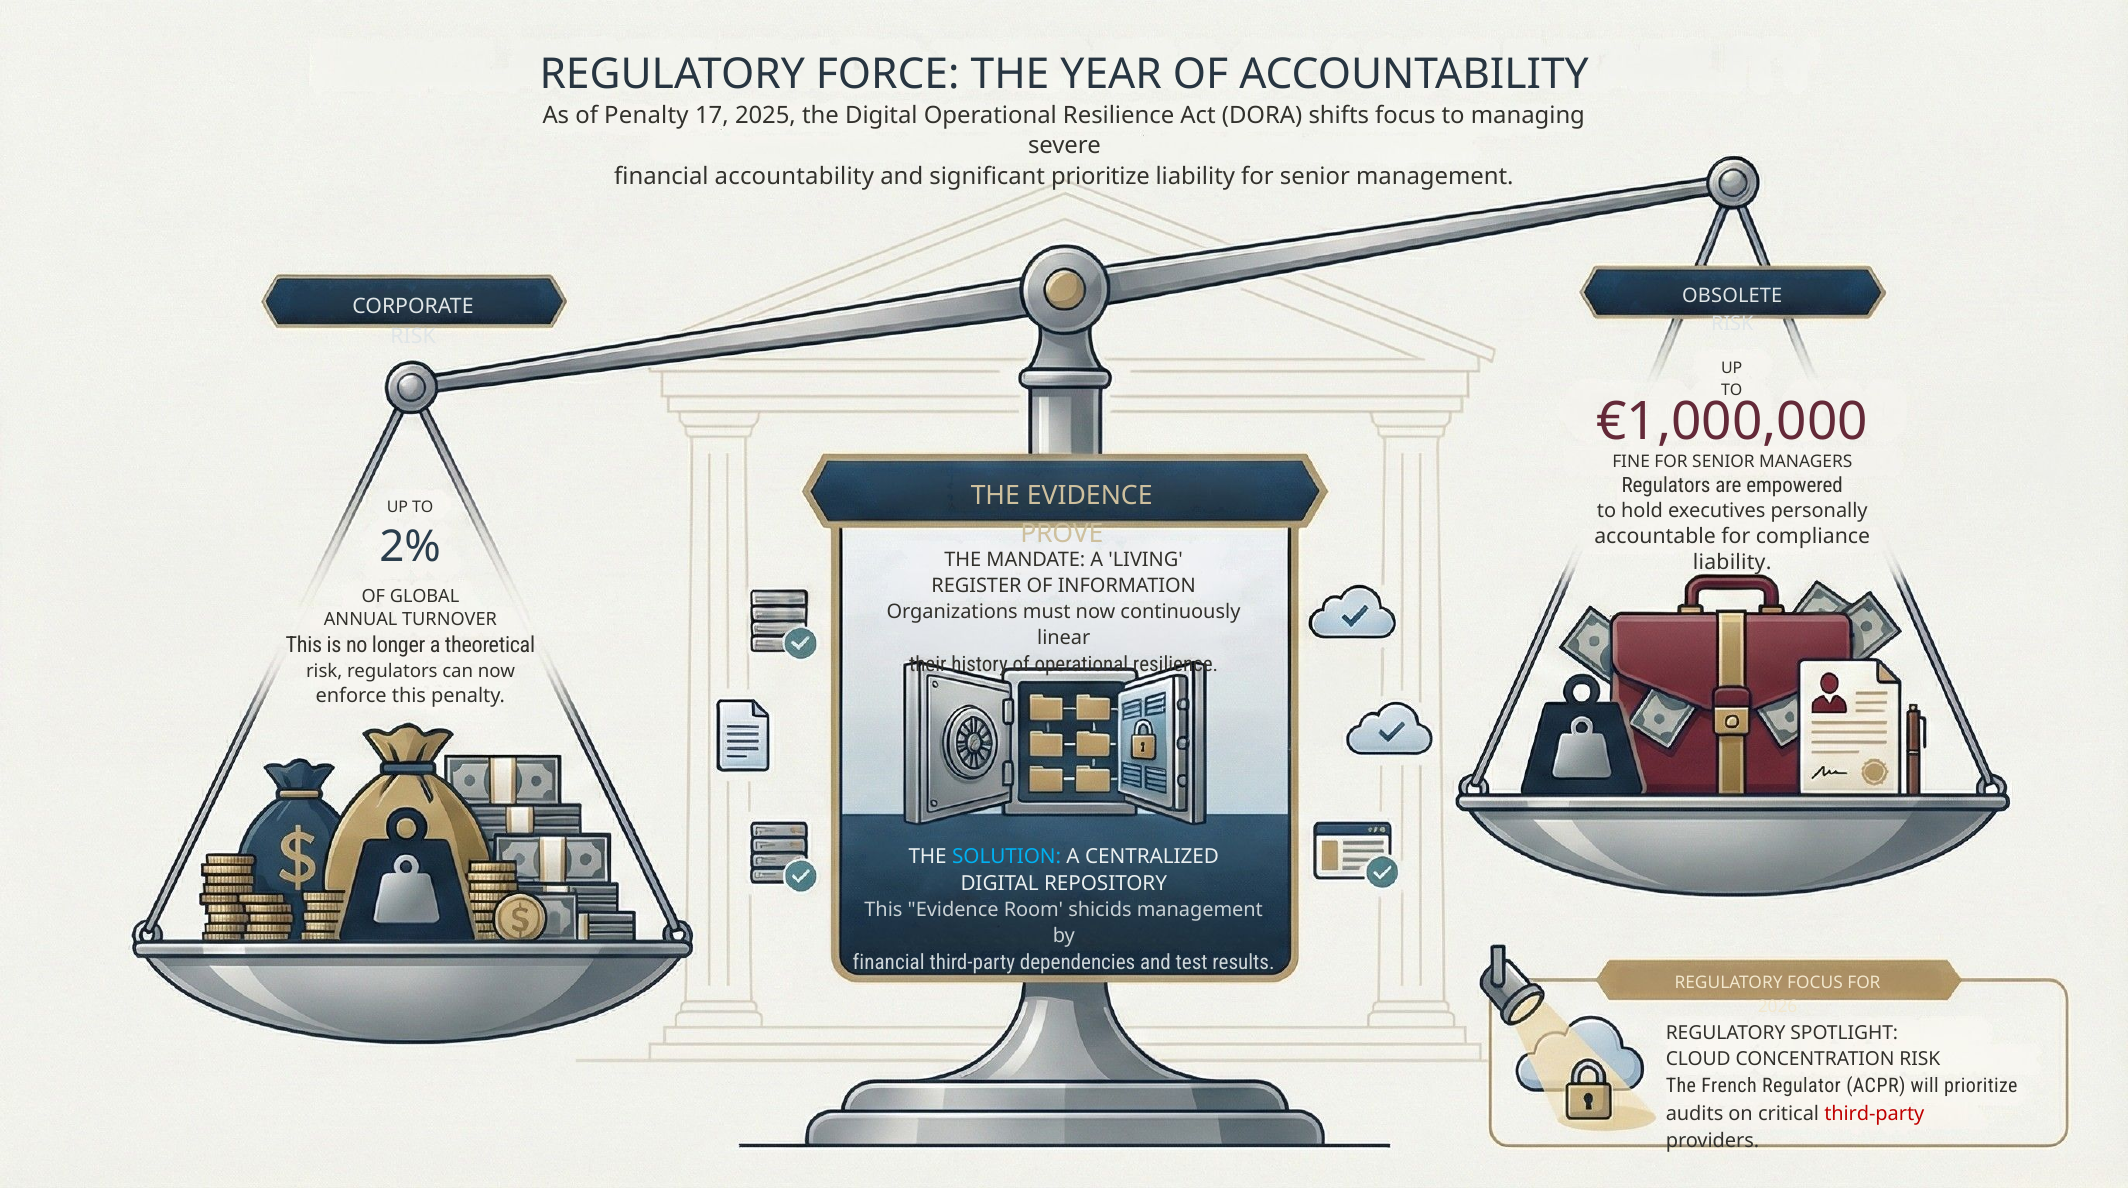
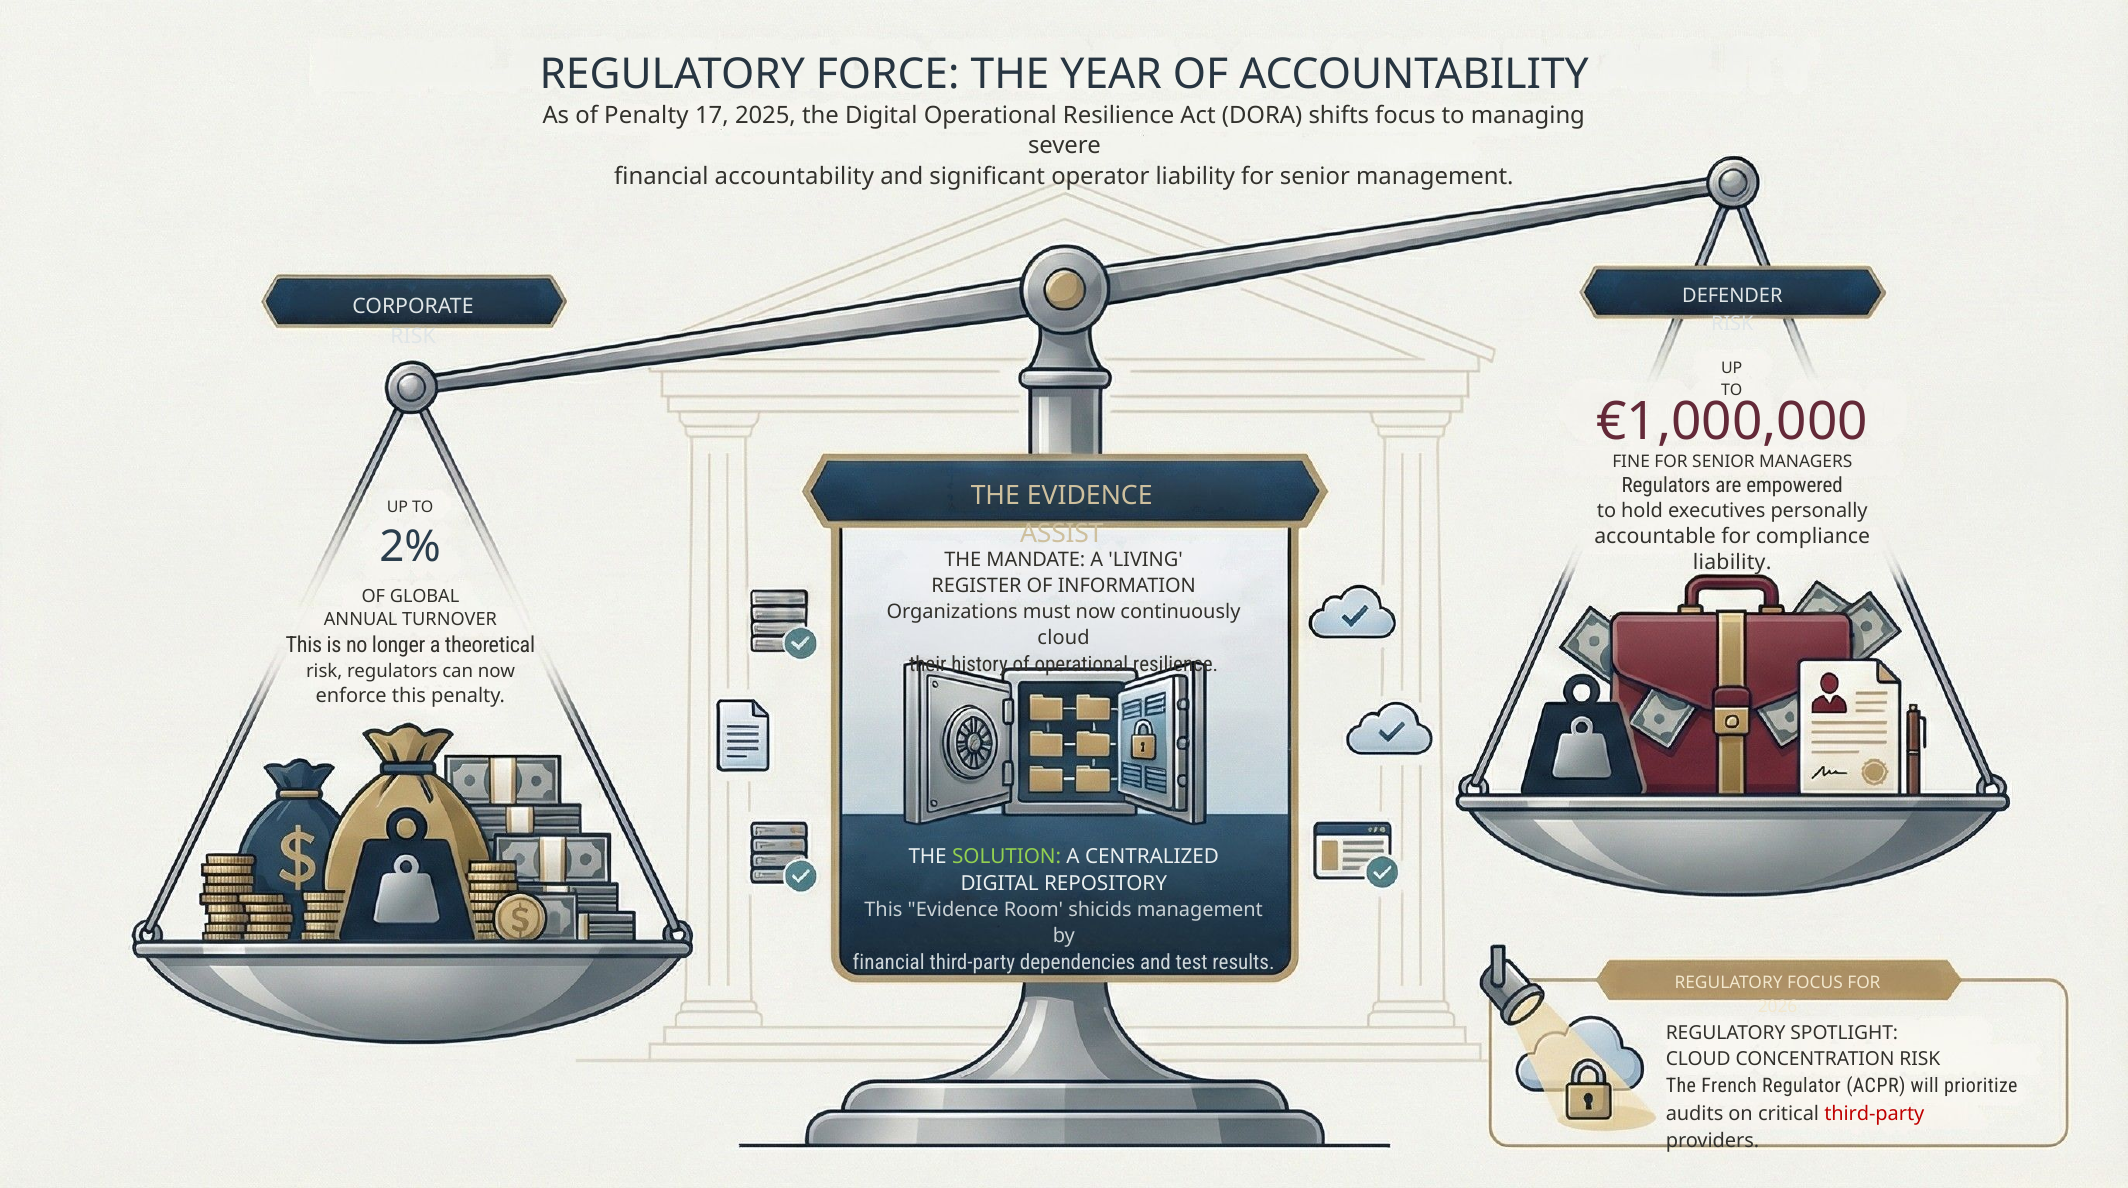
significant prioritize: prioritize -> operator
OBSOLETE: OBSOLETE -> DEFENDER
PROVE: PROVE -> ASSIST
linear at (1064, 638): linear -> cloud
SOLUTION colour: light blue -> light green
